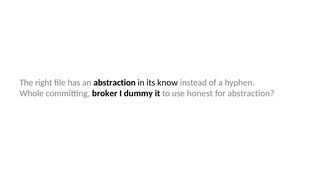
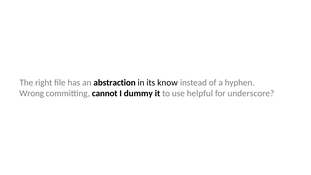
Whole: Whole -> Wrong
broker: broker -> cannot
honest: honest -> helpful
for abstraction: abstraction -> underscore
